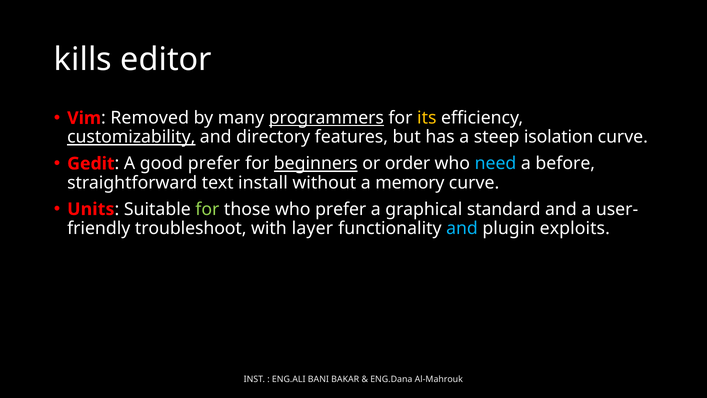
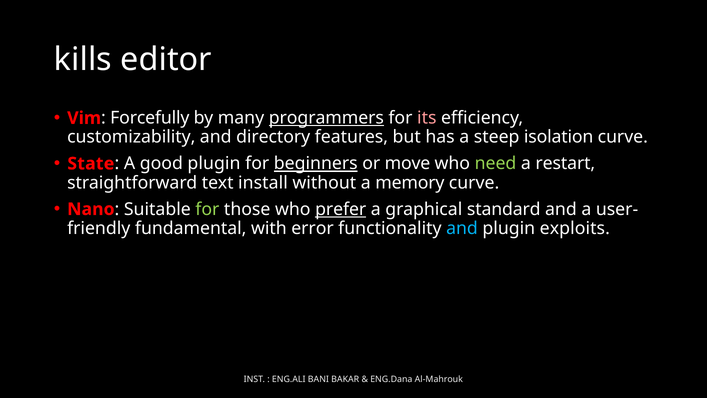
Removed: Removed -> Forcefully
its colour: yellow -> pink
customizability underline: present -> none
Gedit: Gedit -> State
good prefer: prefer -> plugin
order: order -> move
need colour: light blue -> light green
before: before -> restart
Units: Units -> Nano
prefer at (341, 209) underline: none -> present
troubleshoot: troubleshoot -> fundamental
layer: layer -> error
